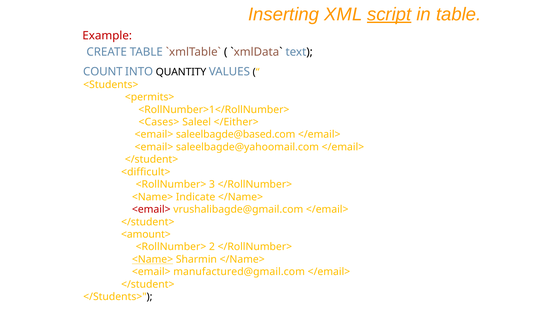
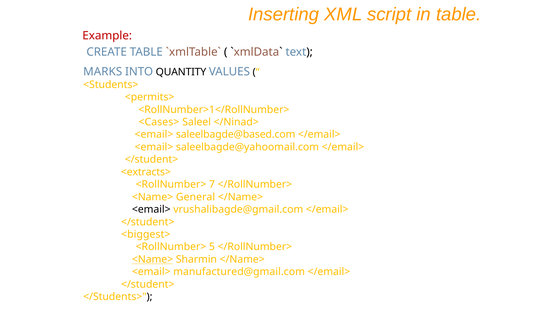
script underline: present -> none
COUNT: COUNT -> MARKS
</Either>: </Either> -> </Ninad>
<difficult>: <difficult> -> <extracts>
3: 3 -> 7
Indicate: Indicate -> General
<email> at (151, 210) colour: red -> black
<amount>: <amount> -> <biggest>
2: 2 -> 5
